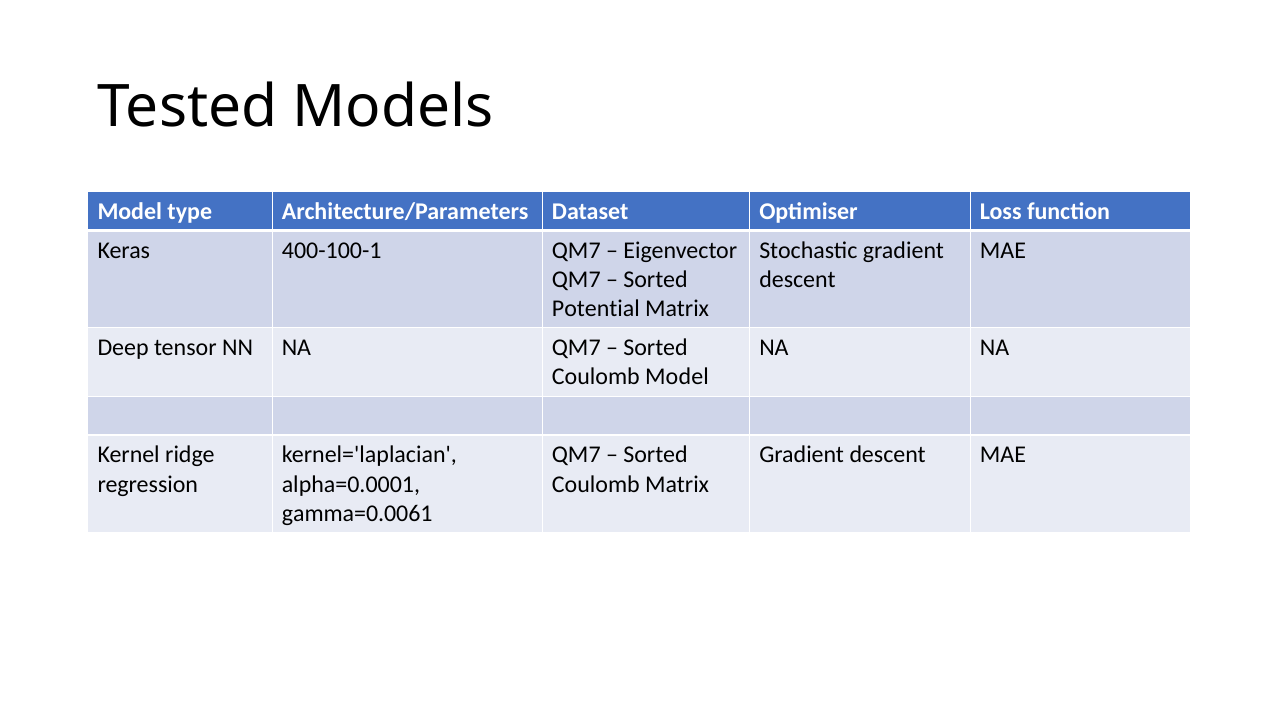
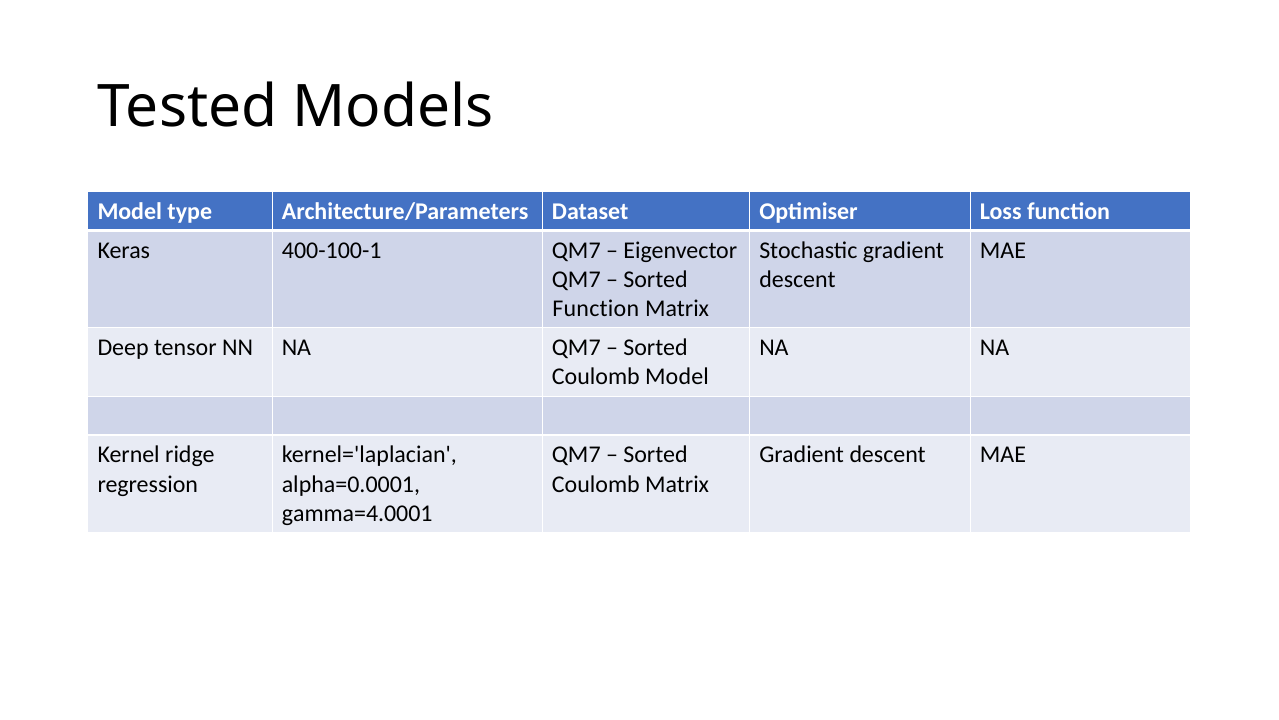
Potential at (596, 308): Potential -> Function
gamma=0.0061: gamma=0.0061 -> gamma=4.0001
